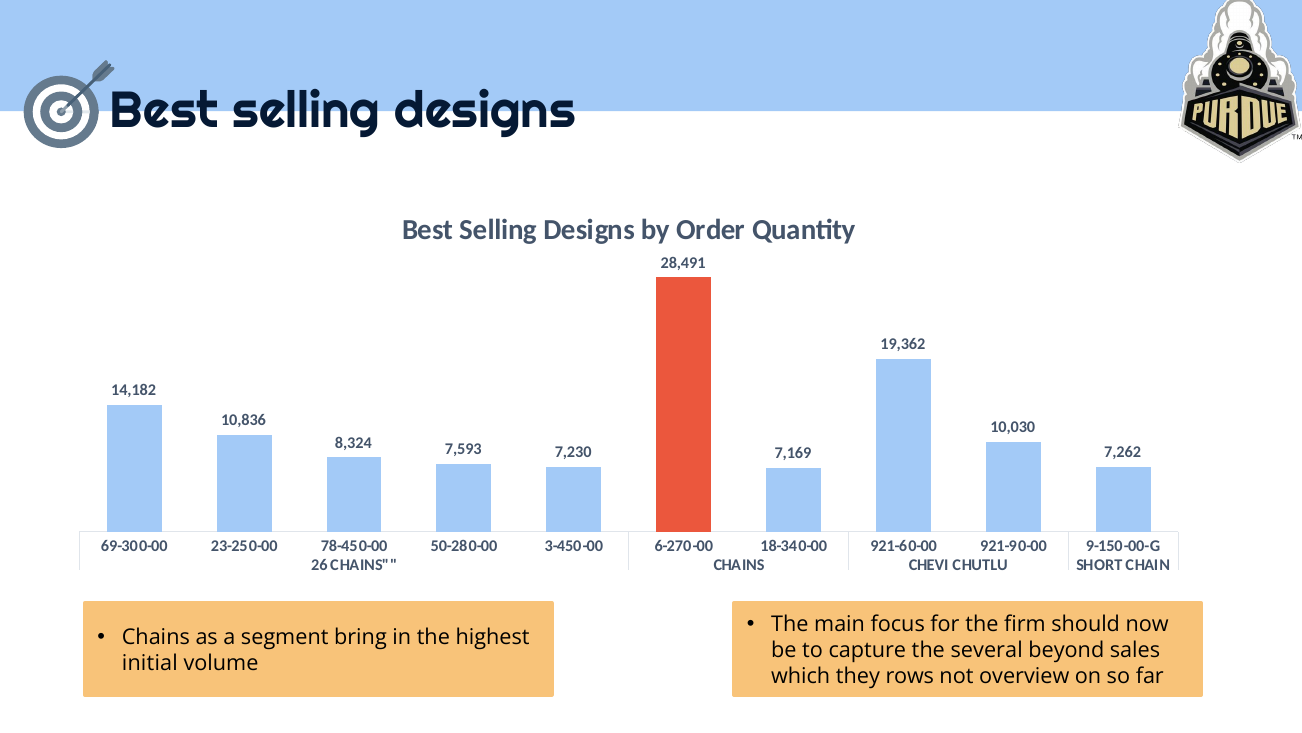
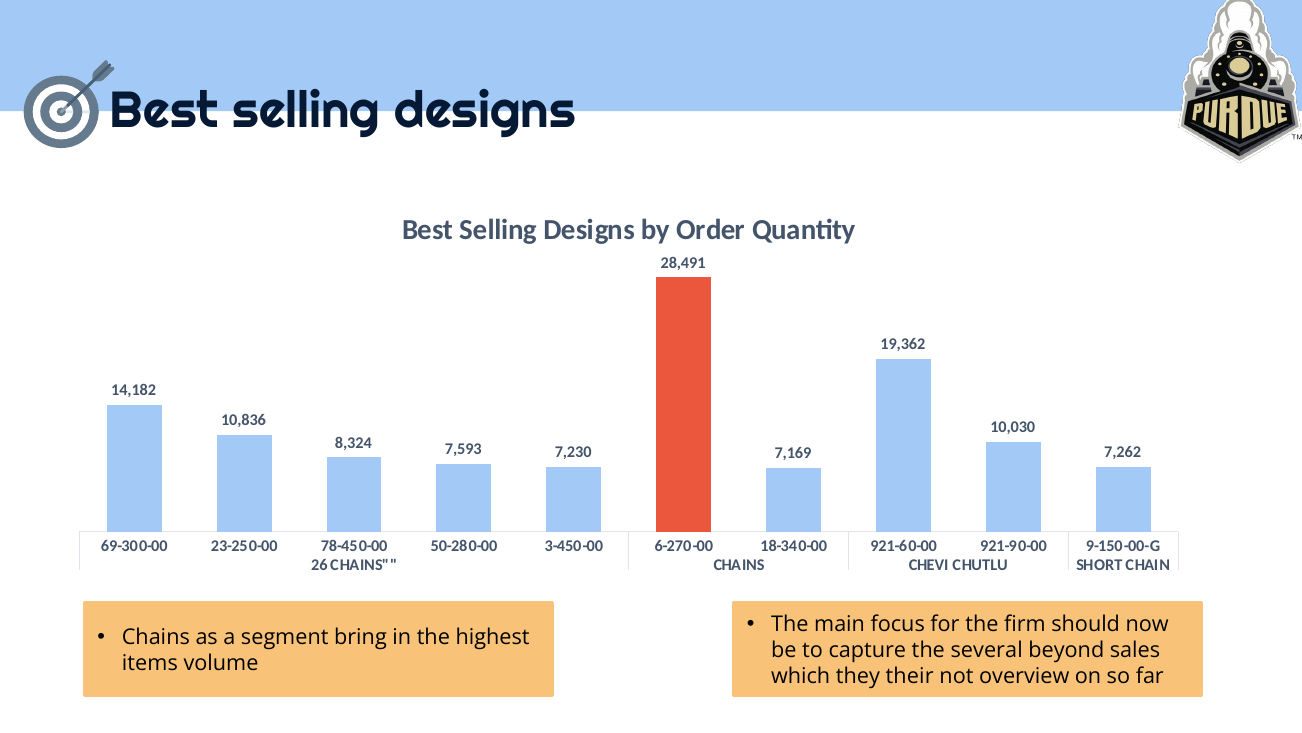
initial: initial -> items
rows: rows -> their
